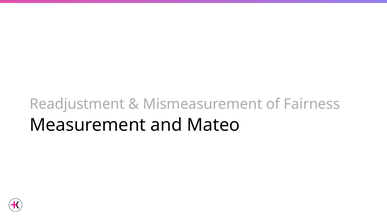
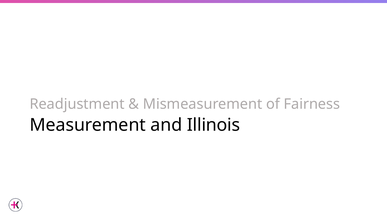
Mateo: Mateo -> Illinois
